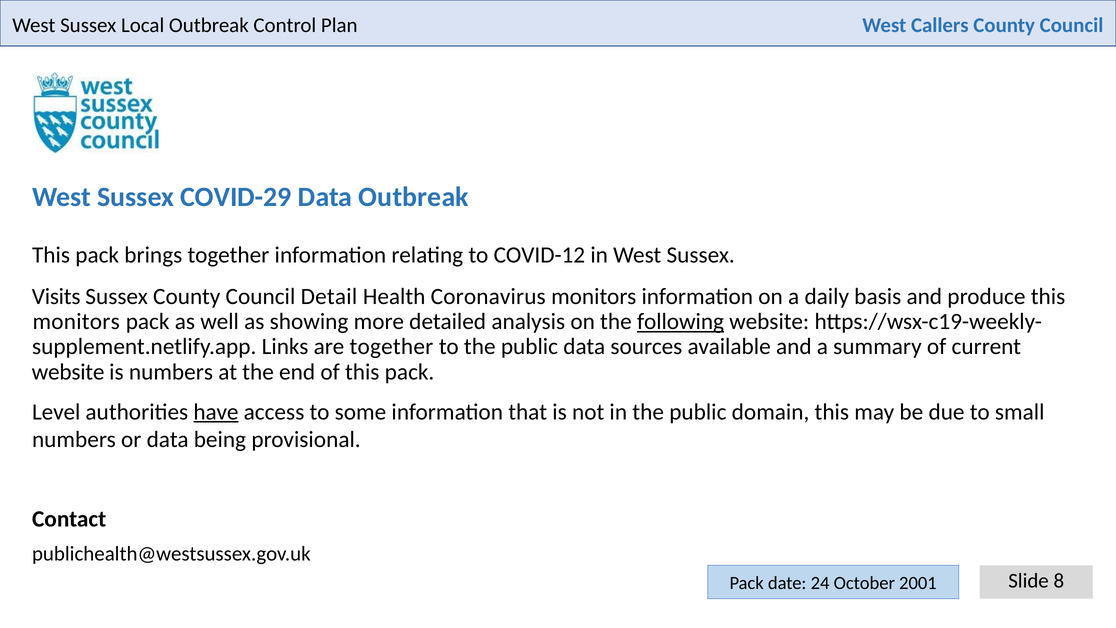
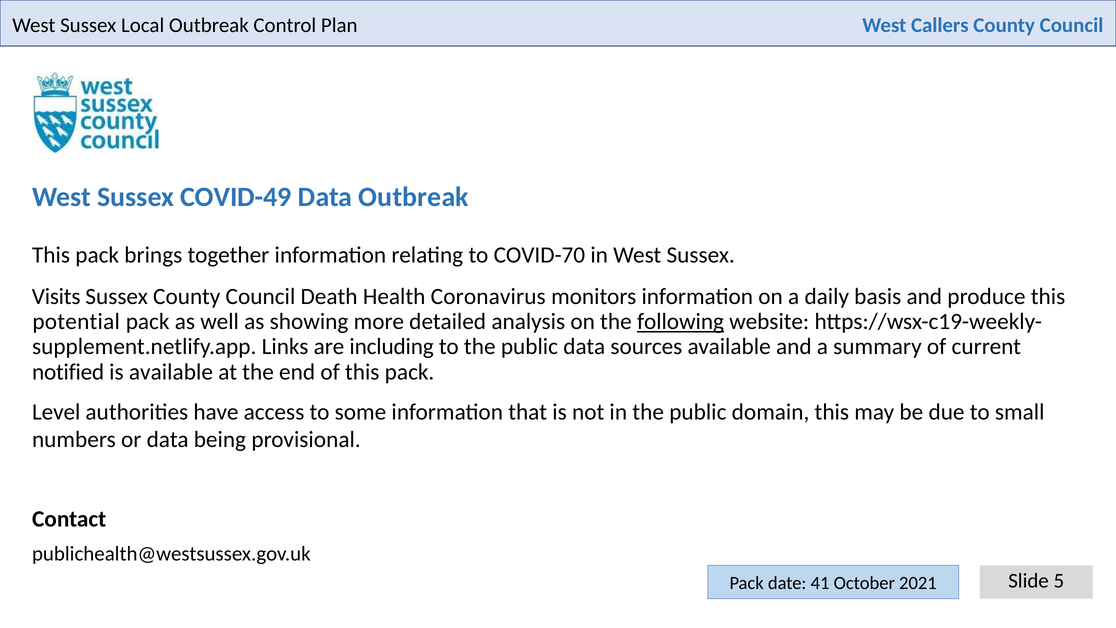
COVID-29: COVID-29 -> COVID-49
COVID-12: COVID-12 -> COVID-70
Detail: Detail -> Death
monitors at (76, 322): monitors -> potential
are together: together -> including
website at (68, 372): website -> notified
is numbers: numbers -> available
have underline: present -> none
8: 8 -> 5
24: 24 -> 41
2001: 2001 -> 2021
